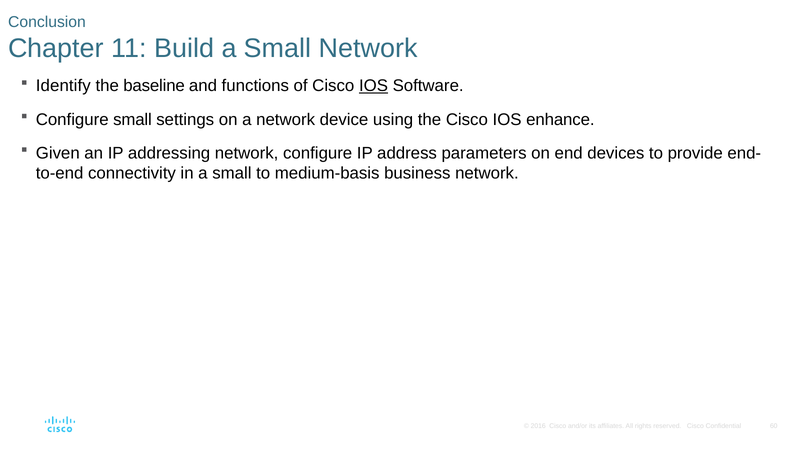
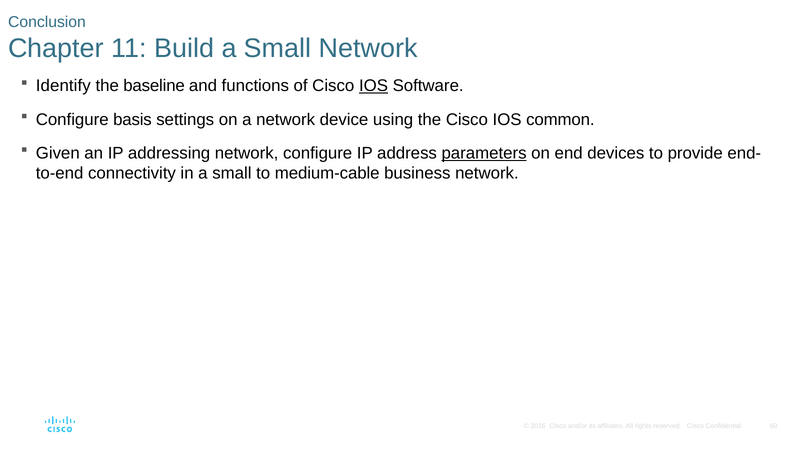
Configure small: small -> basis
enhance: enhance -> common
parameters underline: none -> present
medium-basis: medium-basis -> medium-cable
